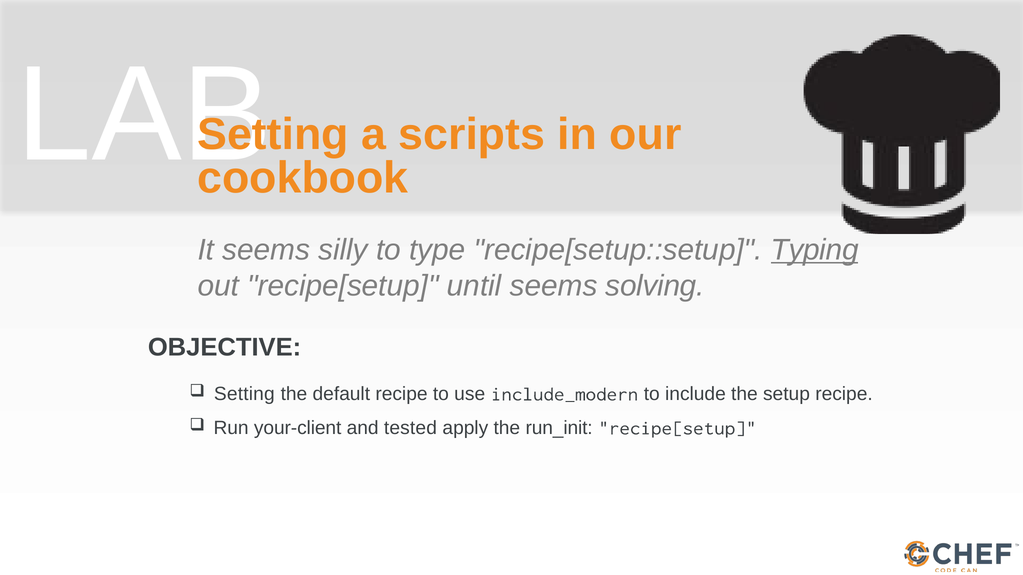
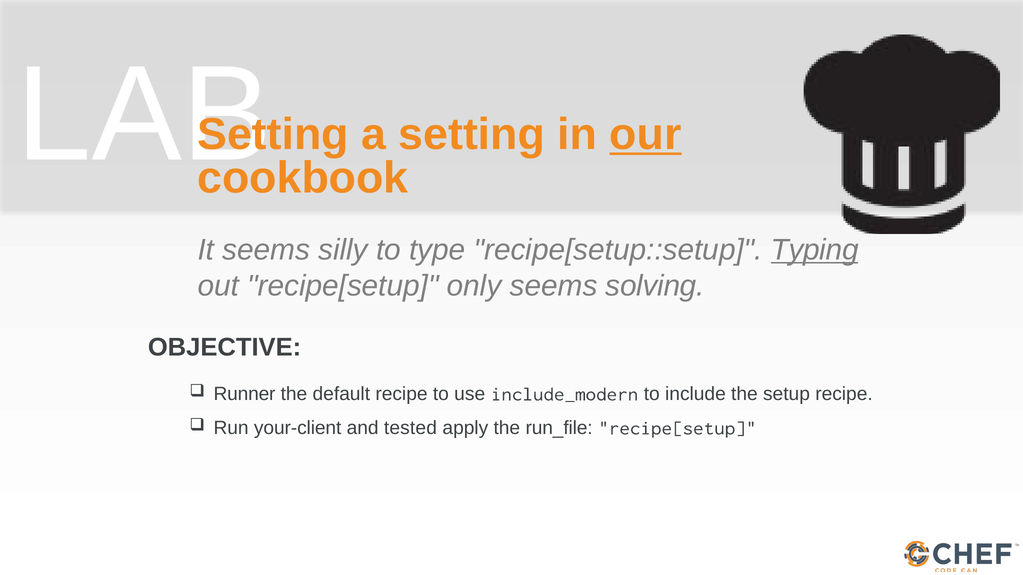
a scripts: scripts -> setting
our underline: none -> present
until: until -> only
Setting at (244, 394): Setting -> Runner
run_init: run_init -> run_file
